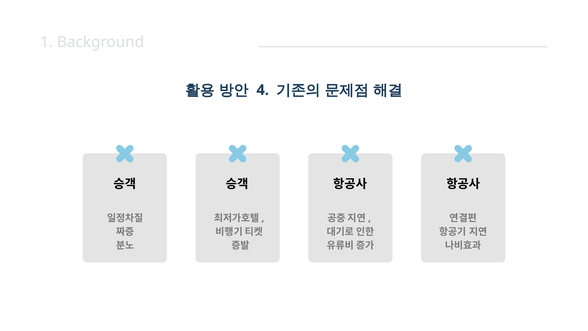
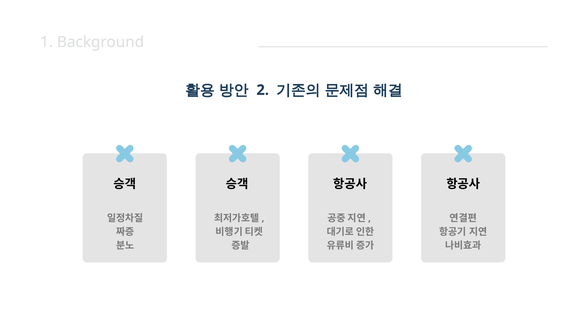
4: 4 -> 2
